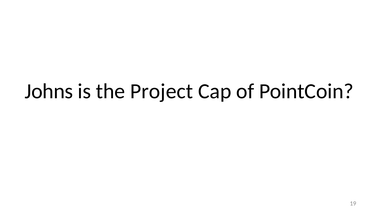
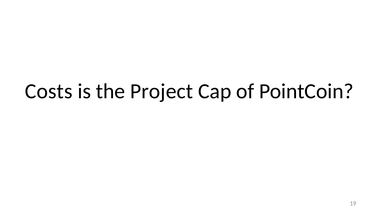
Johns: Johns -> Costs
